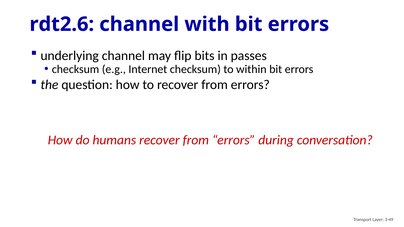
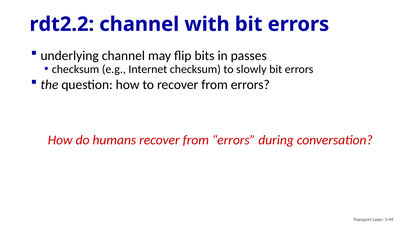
rdt2.6: rdt2.6 -> rdt2.2
within: within -> slowly
